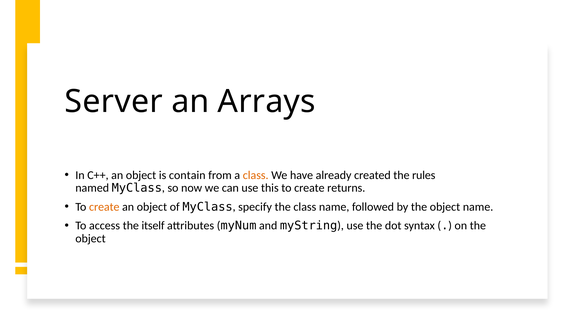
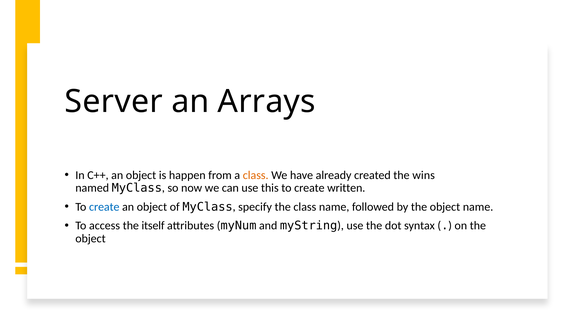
contain: contain -> happen
rules: rules -> wins
returns: returns -> written
create at (104, 207) colour: orange -> blue
